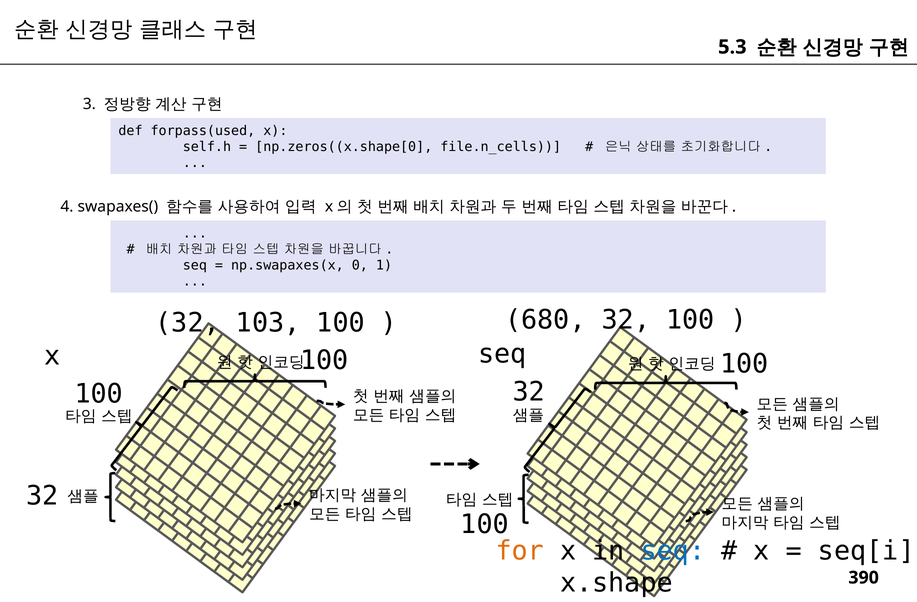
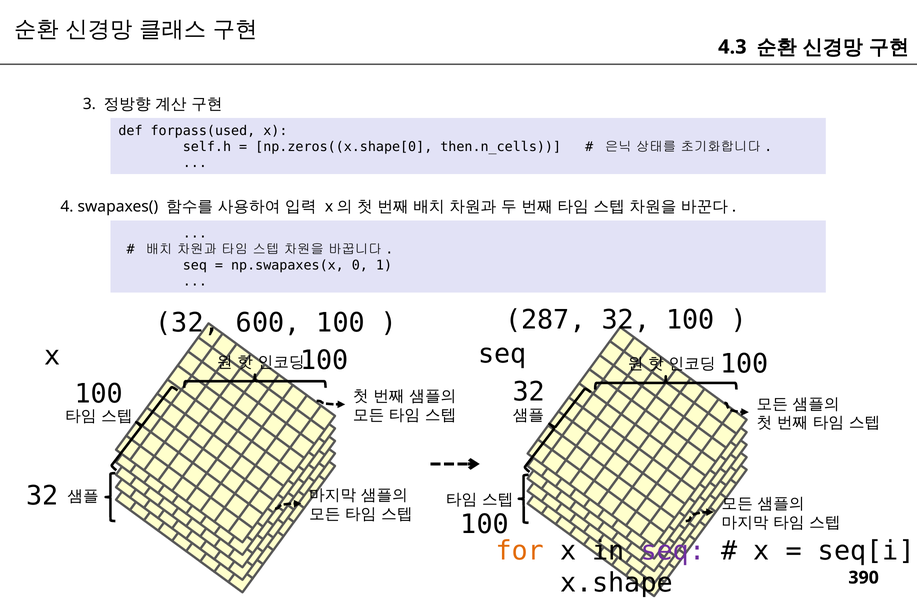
5.3: 5.3 -> 4.3
file.n_cells: file.n_cells -> then.n_cells
103: 103 -> 600
680: 680 -> 287
seq at (673, 551) colour: blue -> purple
